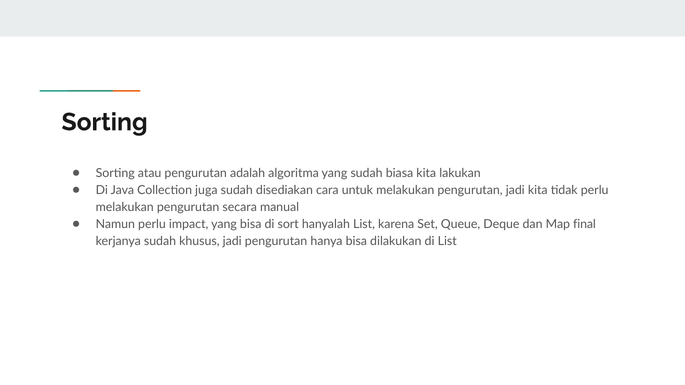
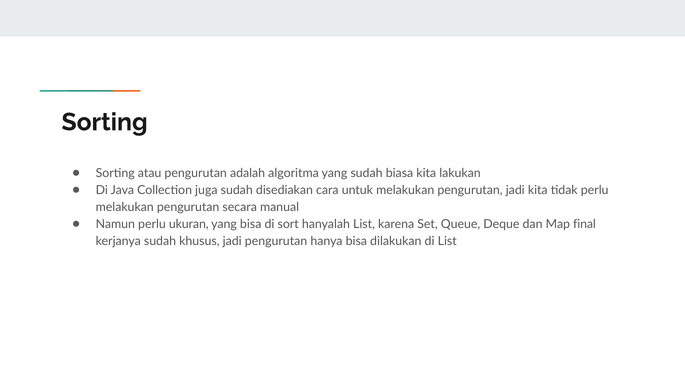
impact: impact -> ukuran
